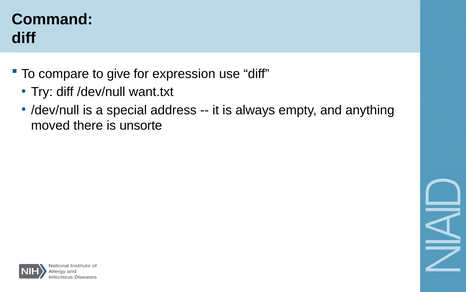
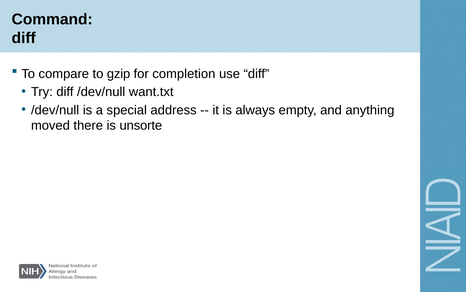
give: give -> gzip
expression: expression -> completion
